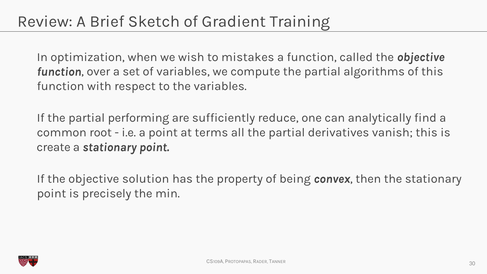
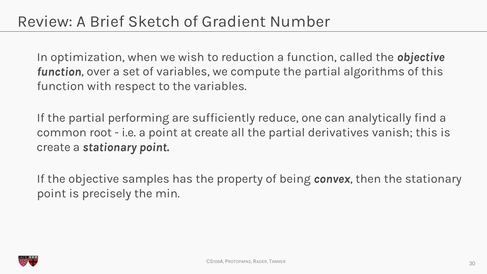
Training: Training -> Number
mistakes: mistakes -> reduction
at terms: terms -> create
solution: solution -> samples
